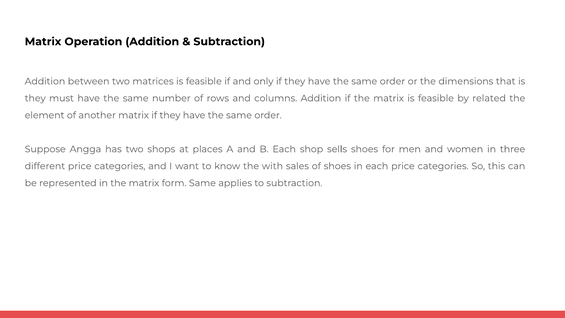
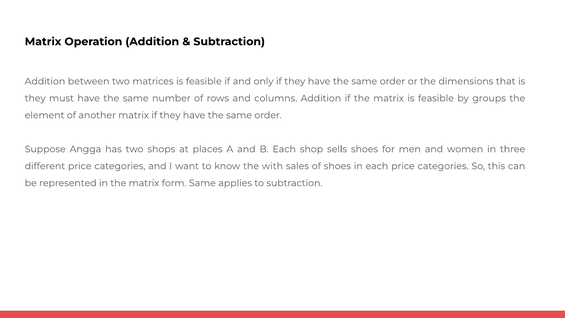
related: related -> groups
